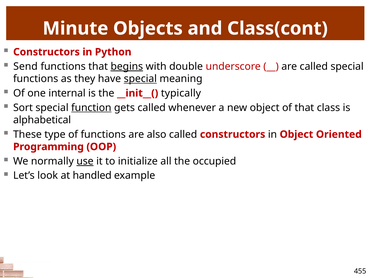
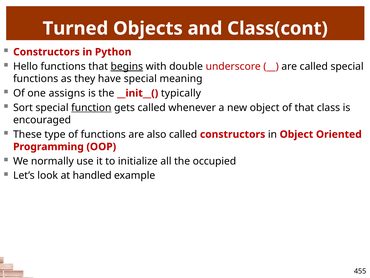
Minute: Minute -> Turned
Send: Send -> Hello
special at (140, 79) underline: present -> none
internal: internal -> assigns
alphabetical: alphabetical -> encouraged
use underline: present -> none
